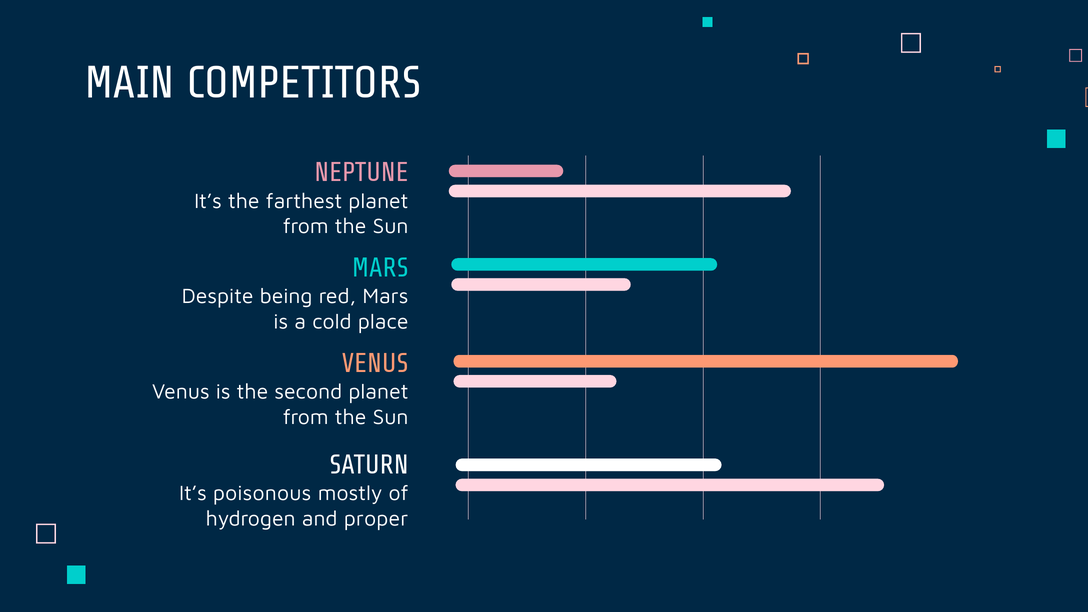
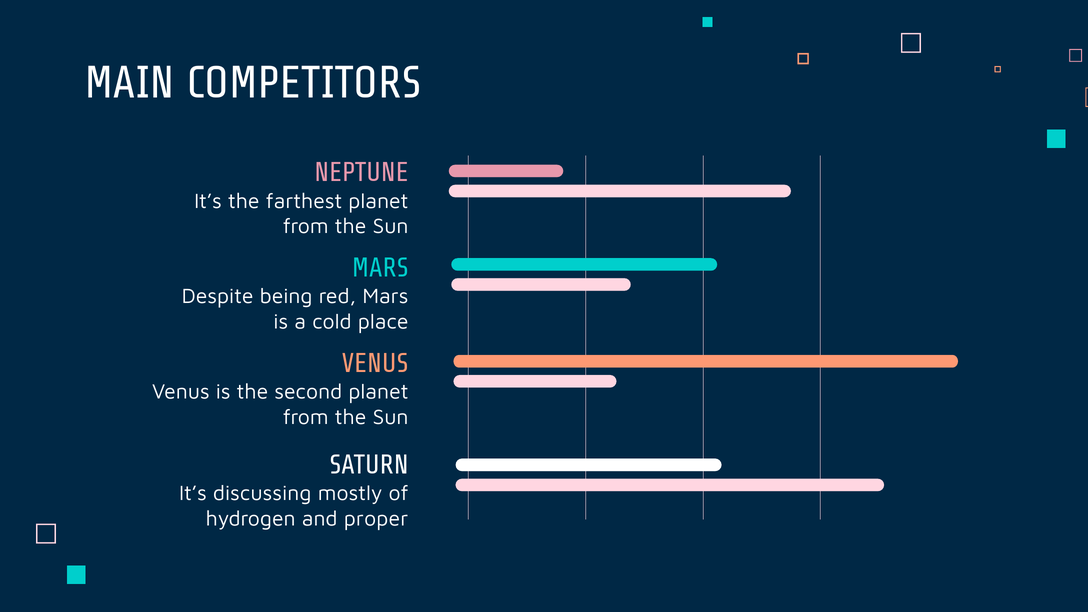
poisonous: poisonous -> discussing
